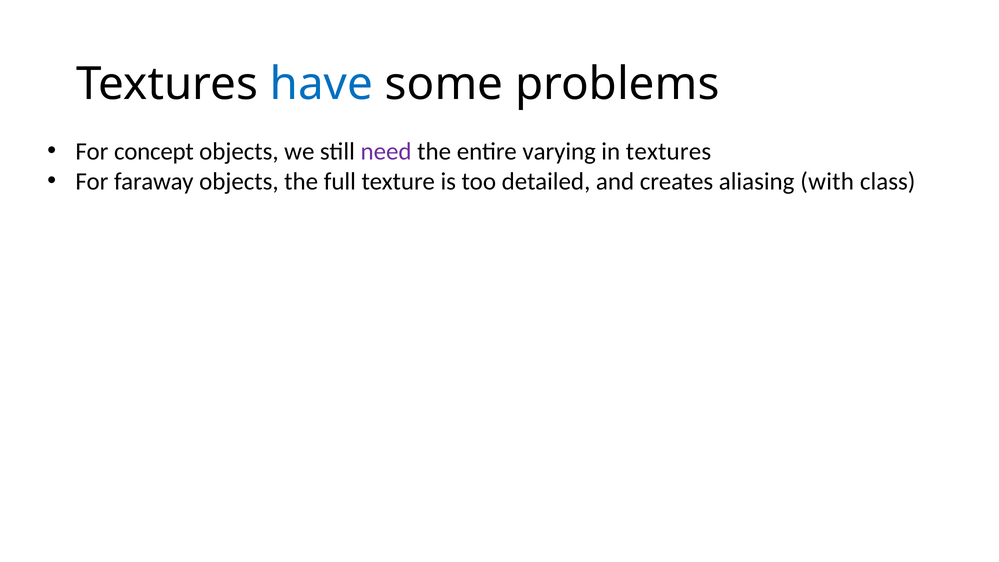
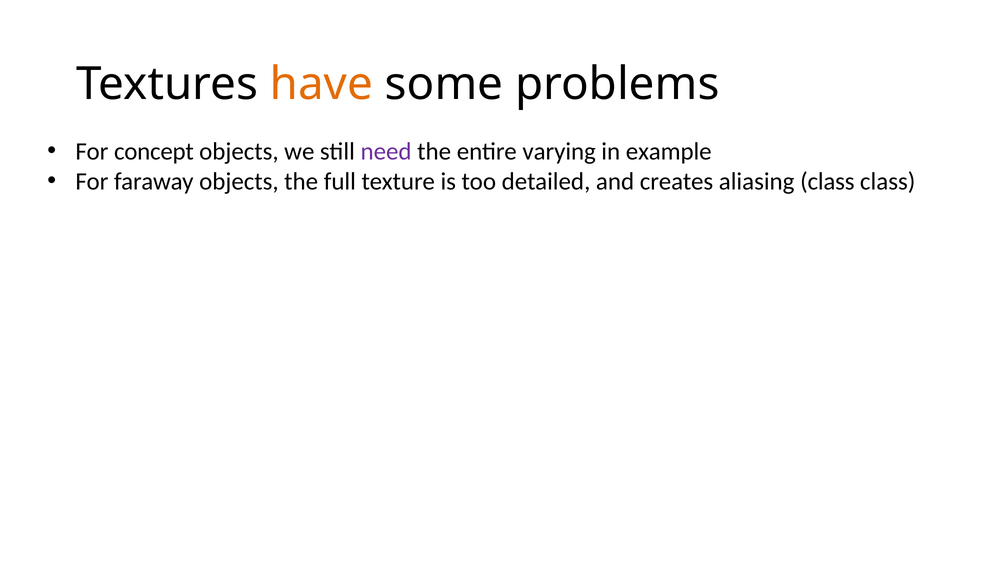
have colour: blue -> orange
in textures: textures -> example
aliasing with: with -> class
